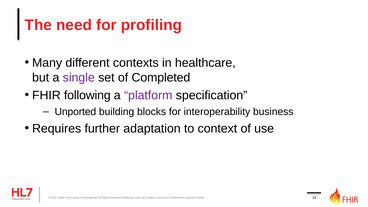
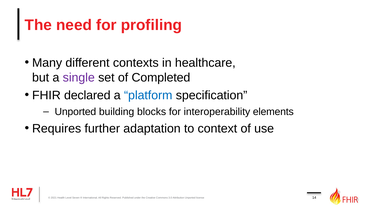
following: following -> declared
platform colour: purple -> blue
business: business -> elements
